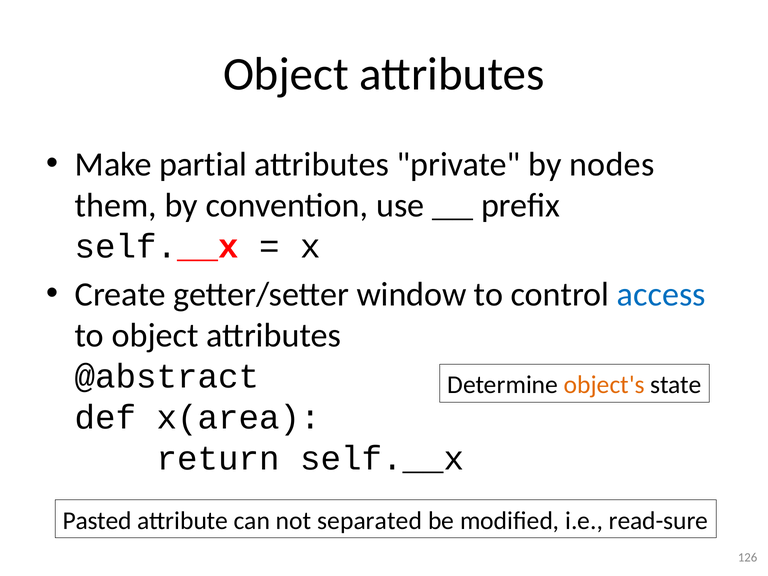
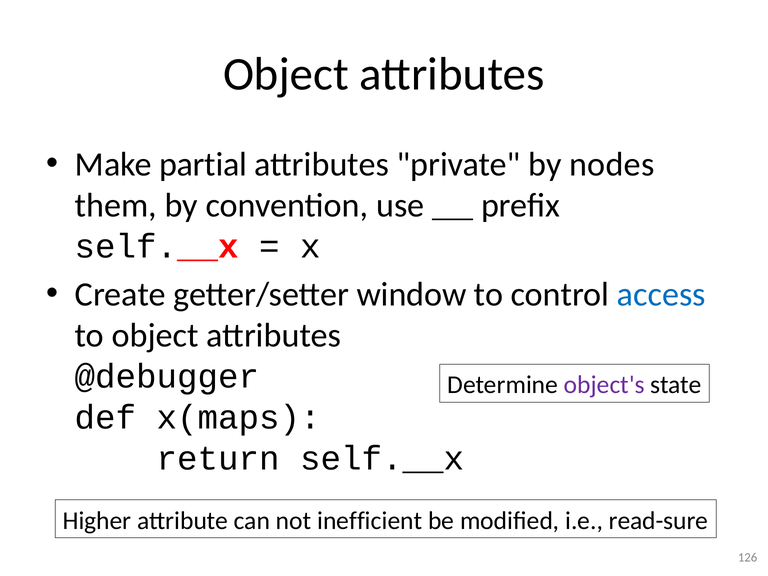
@abstract: @abstract -> @debugger
object's colour: orange -> purple
x(area: x(area -> x(maps
Pasted: Pasted -> Higher
separated: separated -> inefficient
